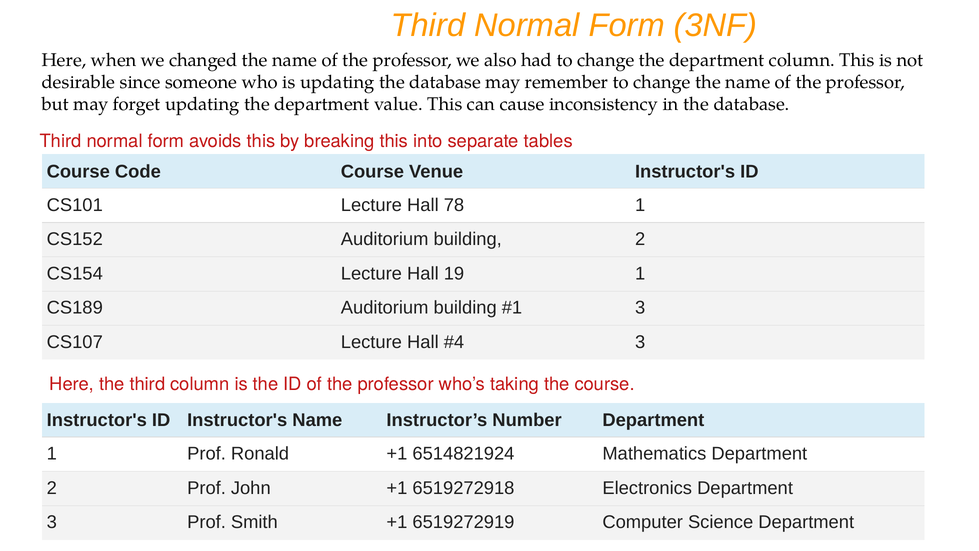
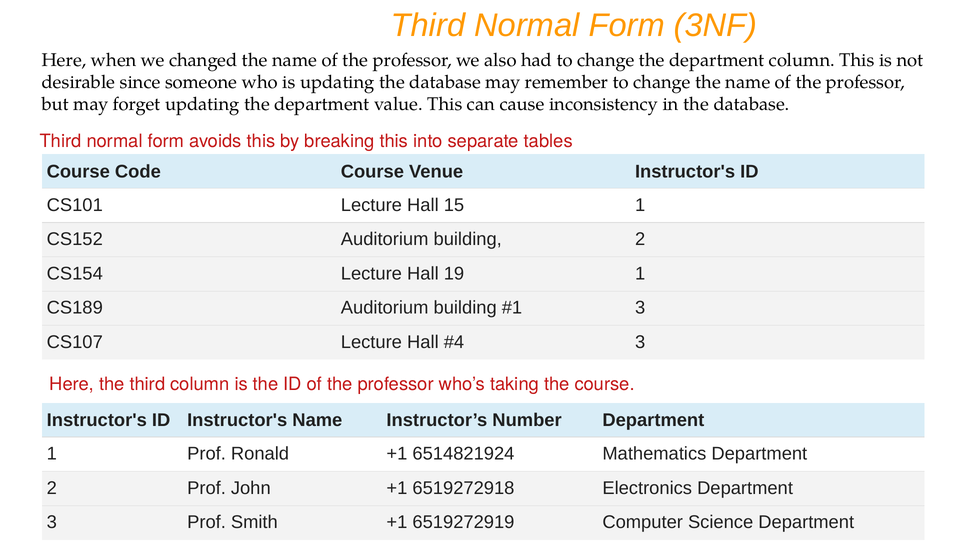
78: 78 -> 15
